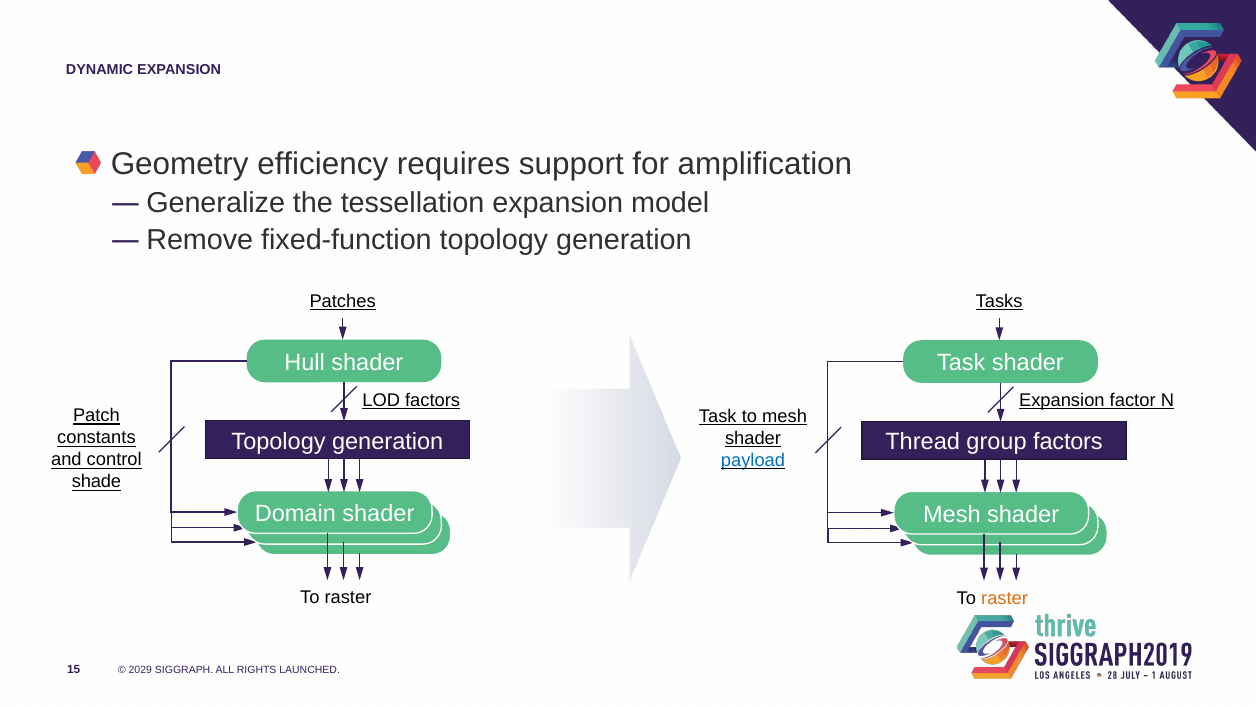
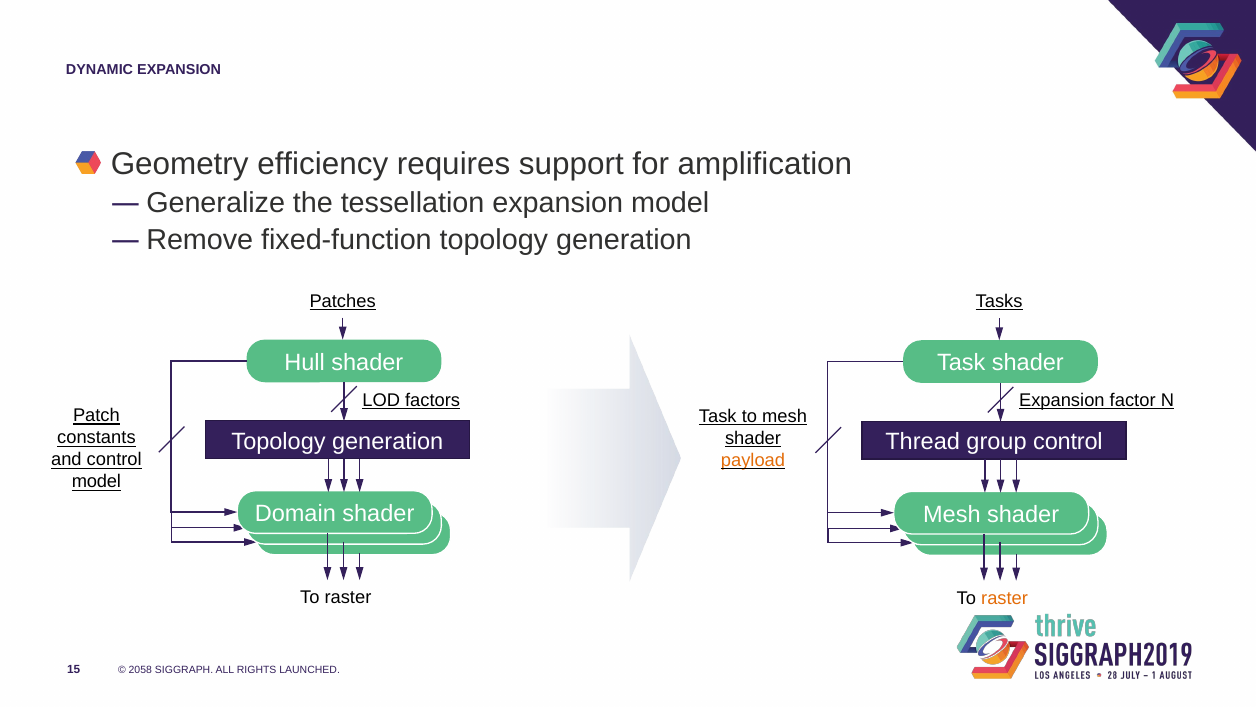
group factors: factors -> control
payload colour: blue -> orange
shade at (96, 482): shade -> model
2029: 2029 -> 2058
